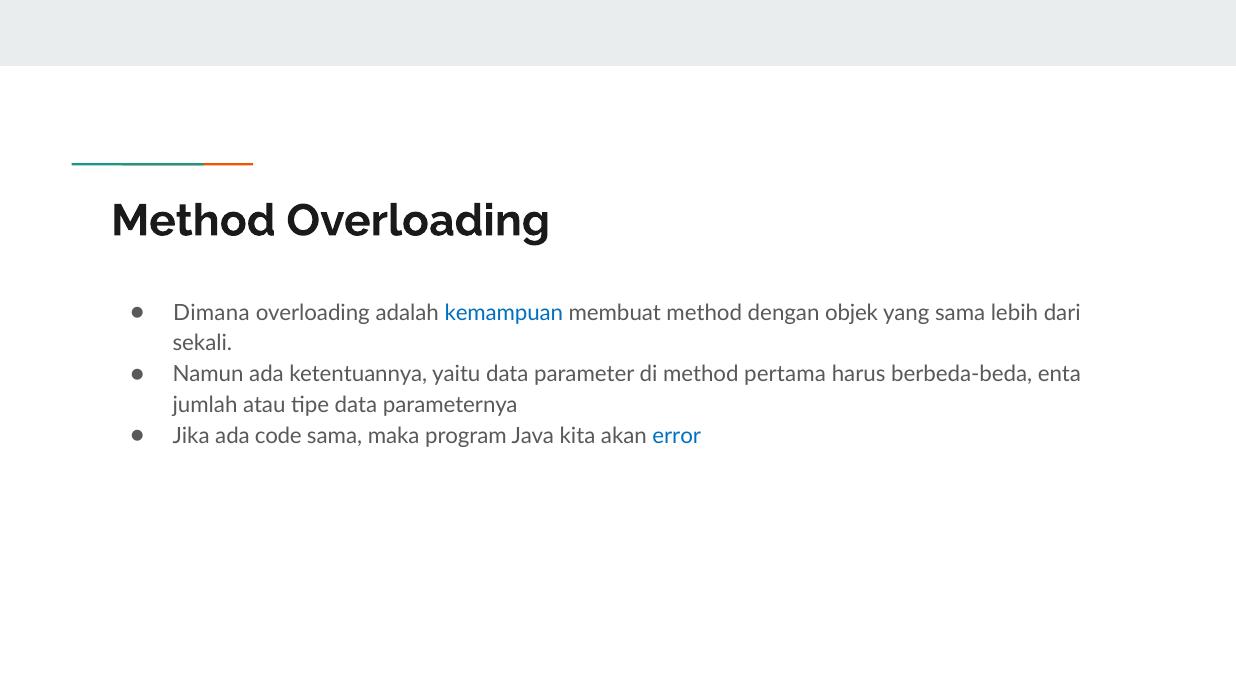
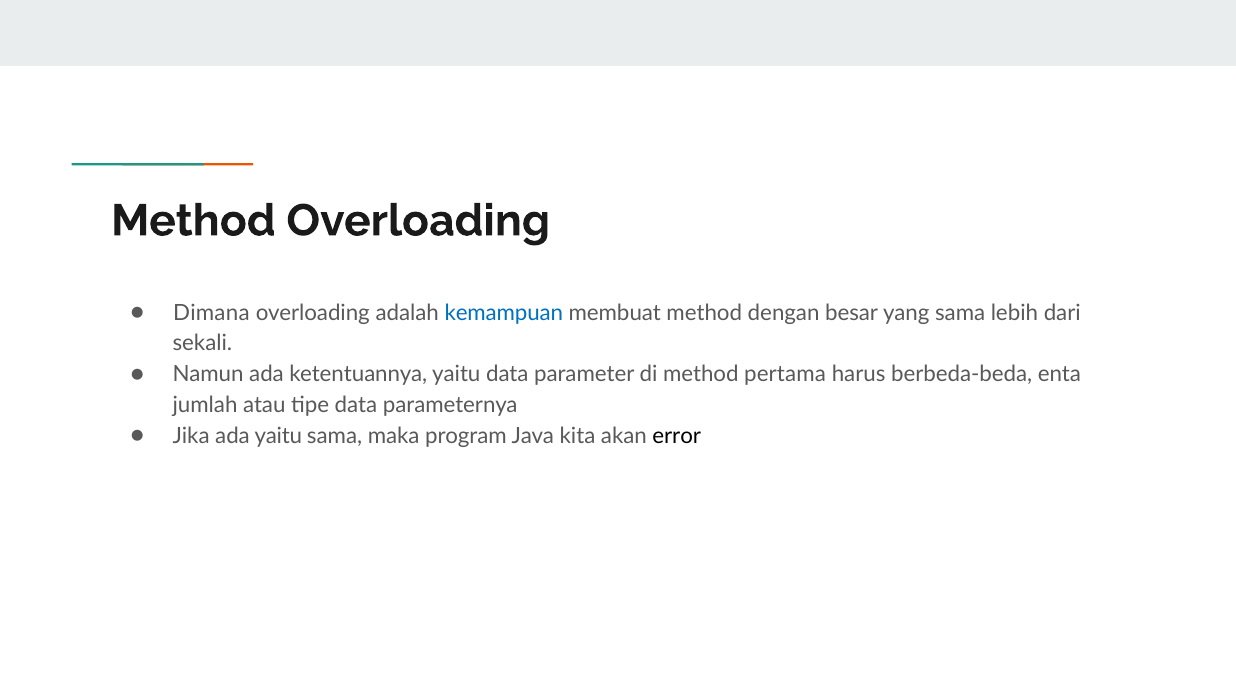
objek: objek -> besar
ada code: code -> yaitu
error colour: blue -> black
